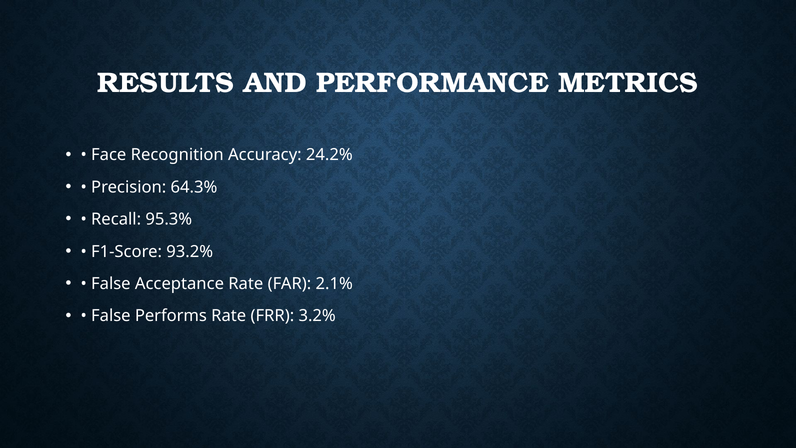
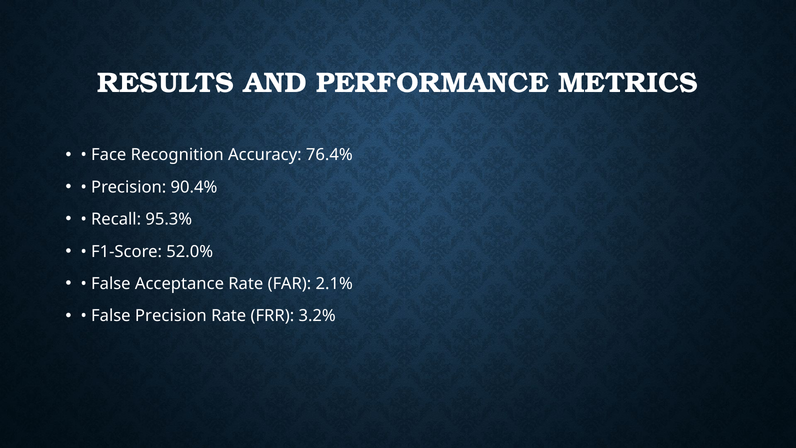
24.2%: 24.2% -> 76.4%
64.3%: 64.3% -> 90.4%
93.2%: 93.2% -> 52.0%
False Performs: Performs -> Precision
